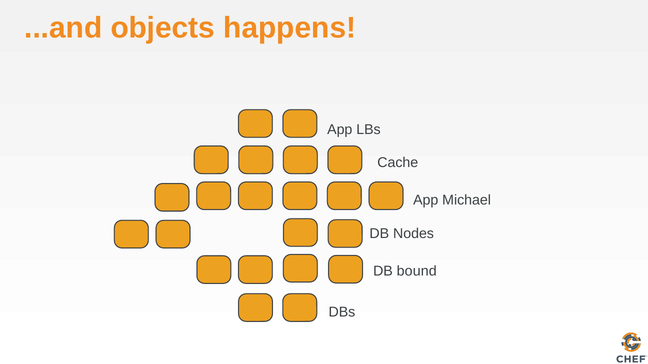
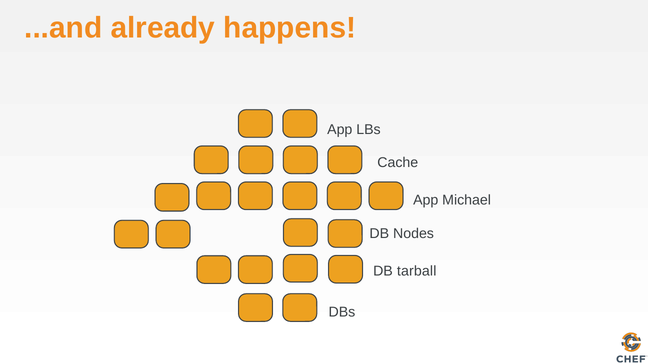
objects: objects -> already
bound: bound -> tarball
